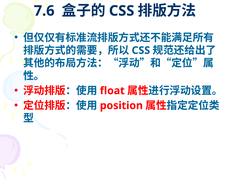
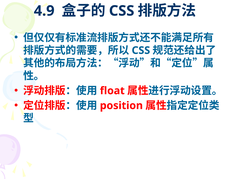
7.6: 7.6 -> 4.9
